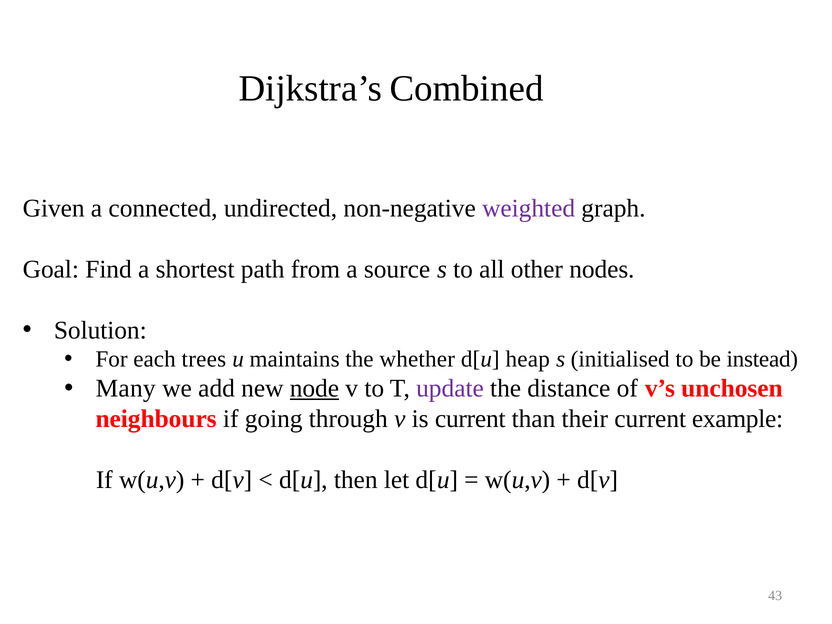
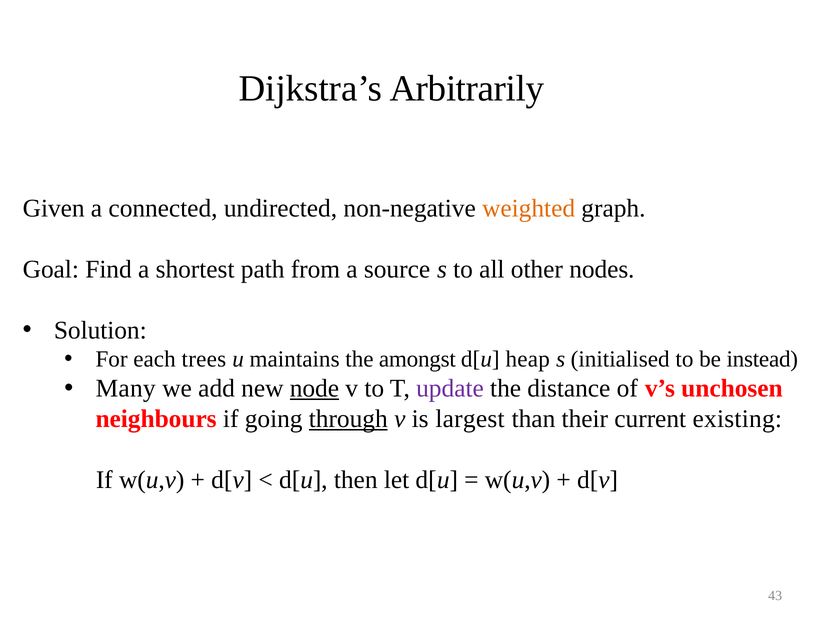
Combined: Combined -> Arbitrarily
weighted colour: purple -> orange
whether: whether -> amongst
through underline: none -> present
is current: current -> largest
example: example -> existing
